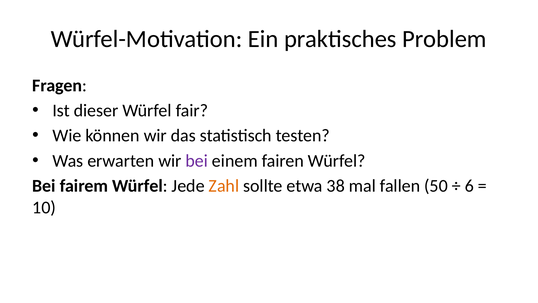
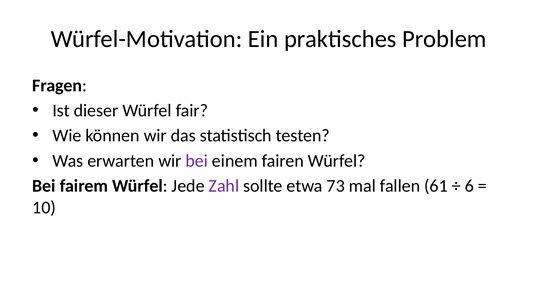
Zahl colour: orange -> purple
38: 38 -> 73
50: 50 -> 61
